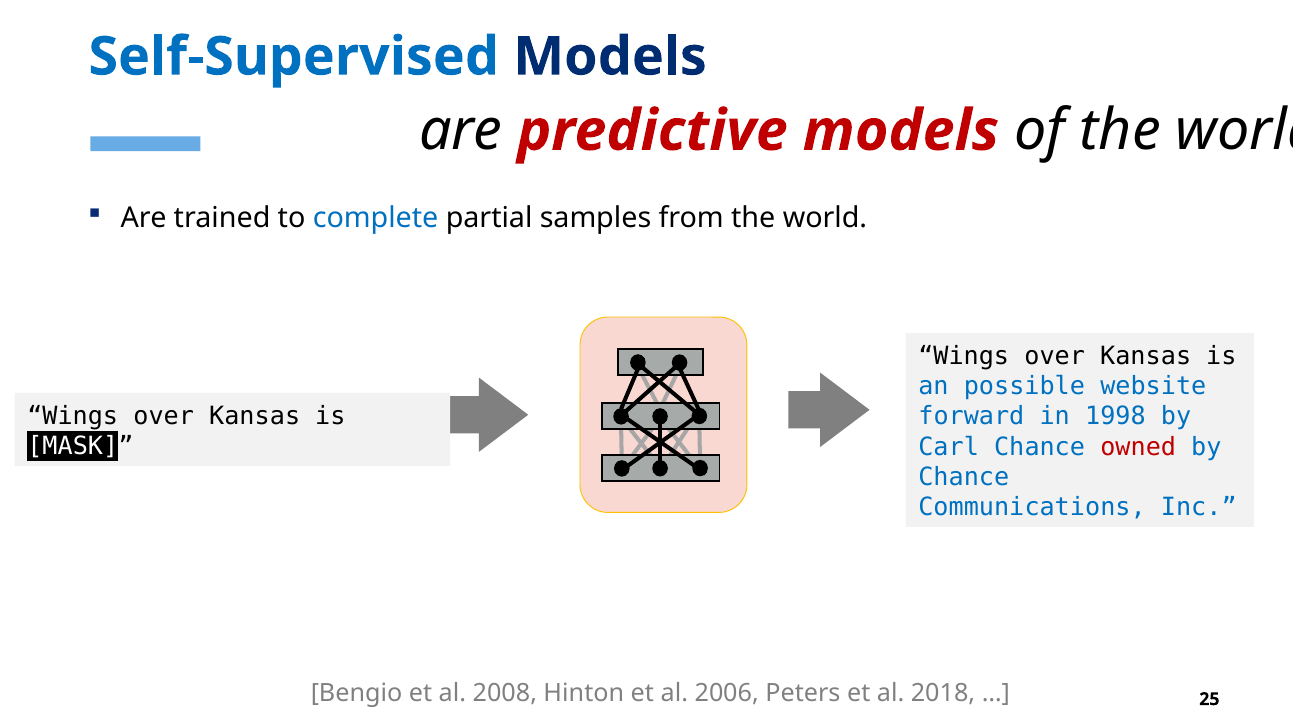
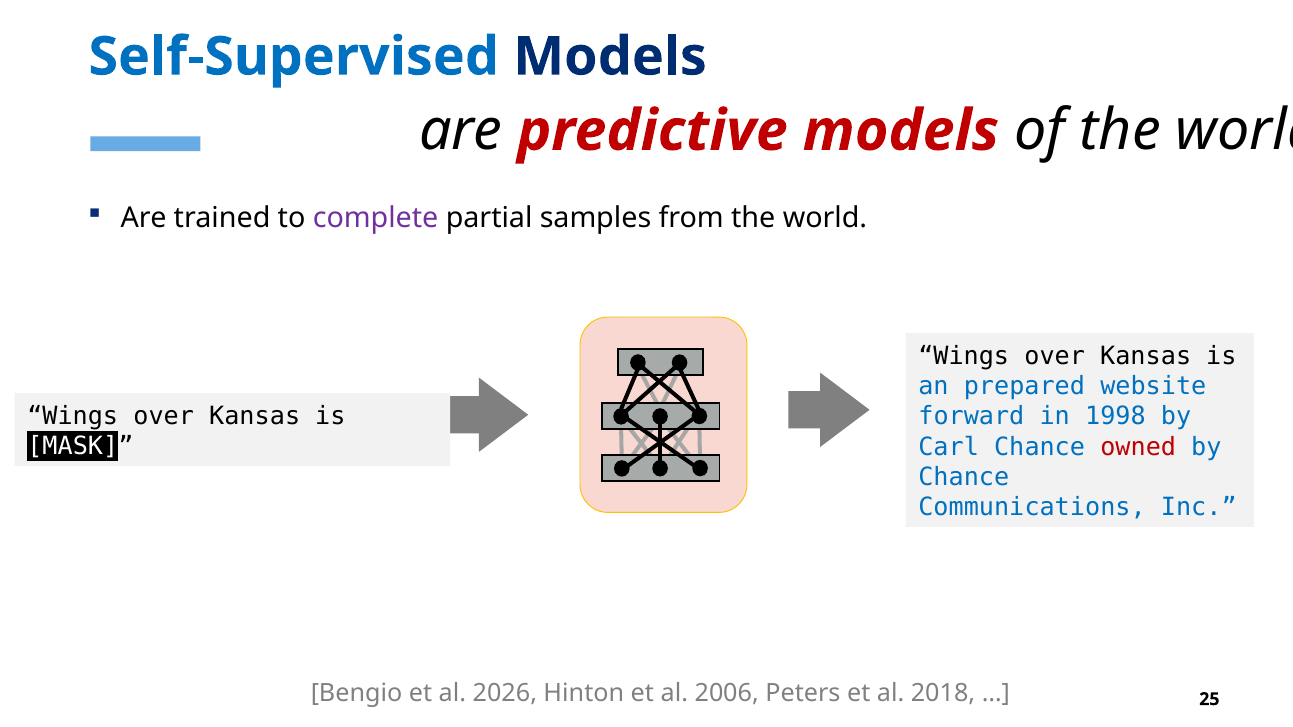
complete colour: blue -> purple
possible: possible -> prepared
2008: 2008 -> 2026
